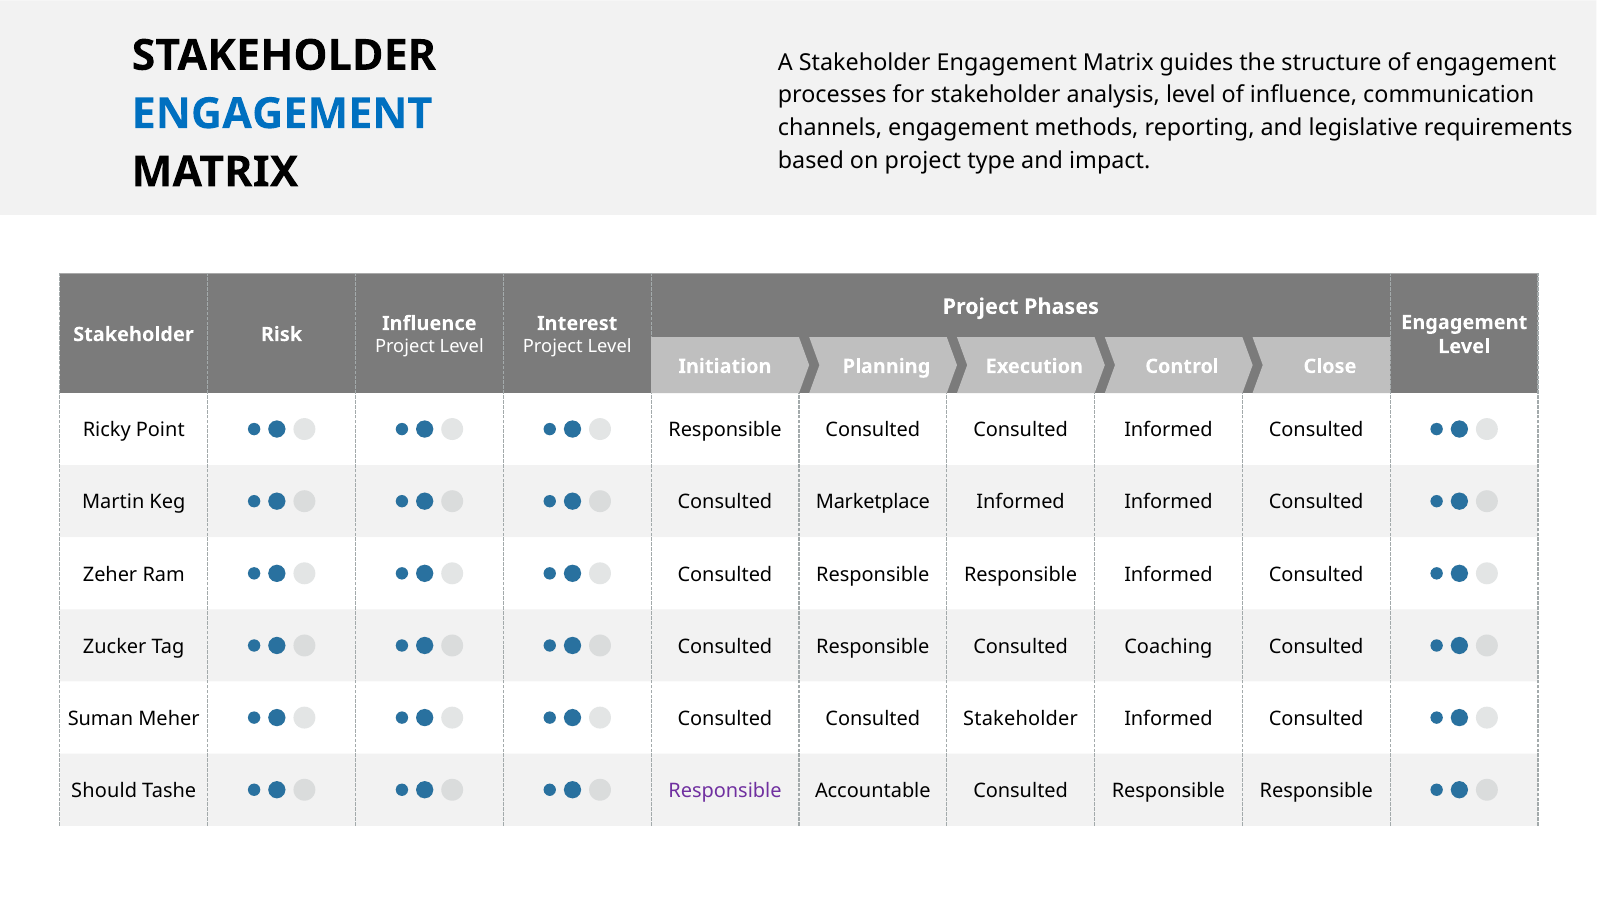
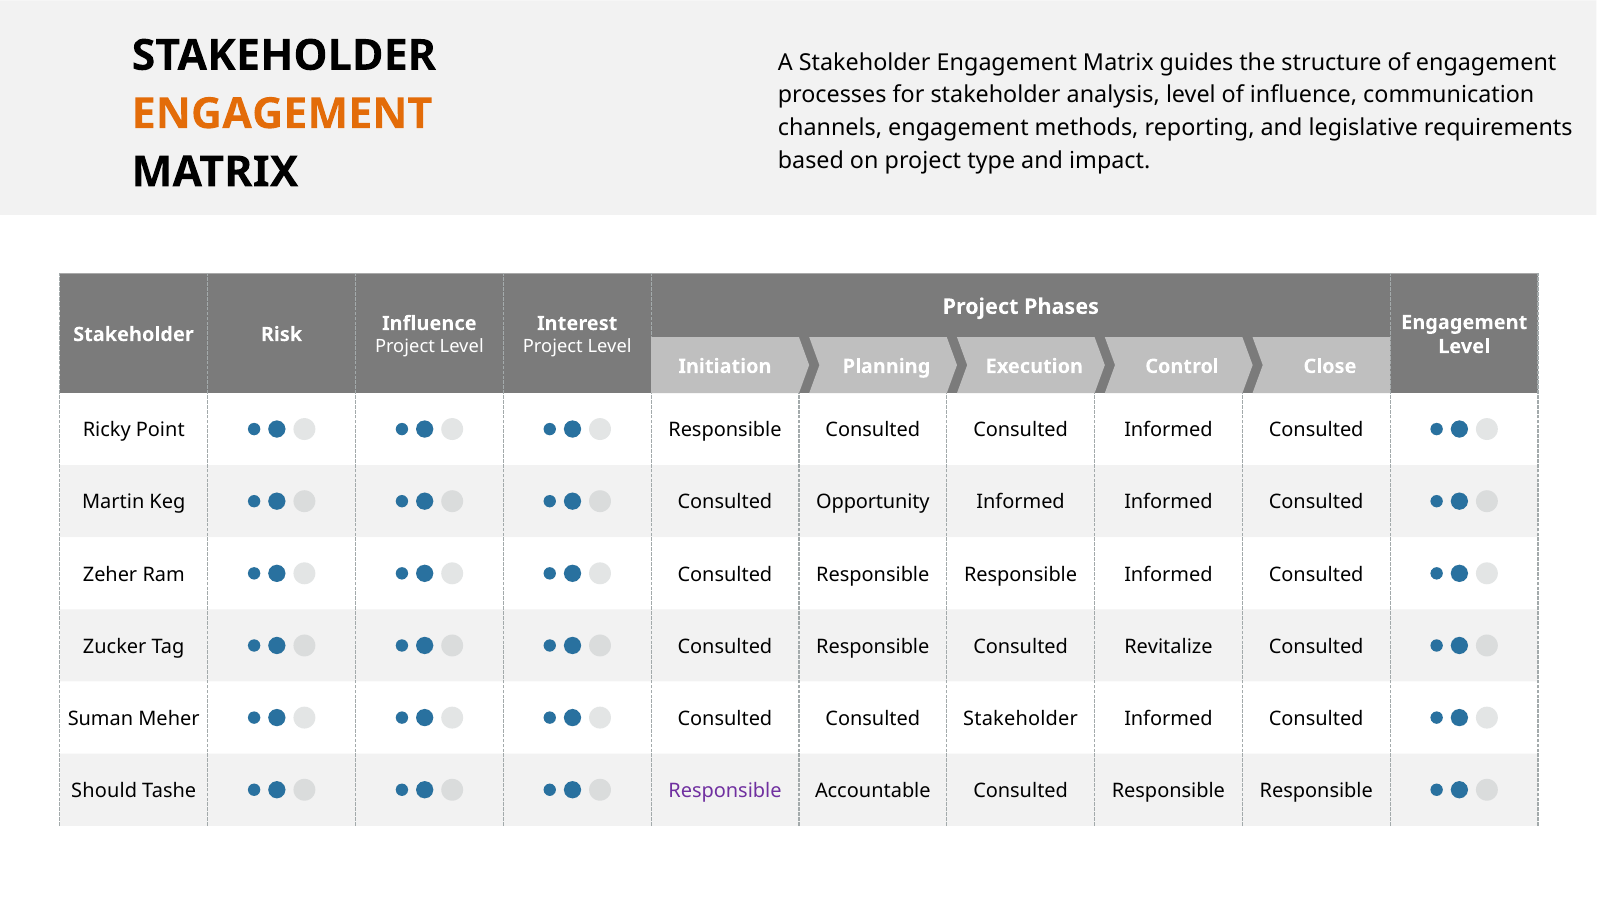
ENGAGEMENT at (282, 114) colour: blue -> orange
Marketplace: Marketplace -> Opportunity
Coaching: Coaching -> Revitalize
